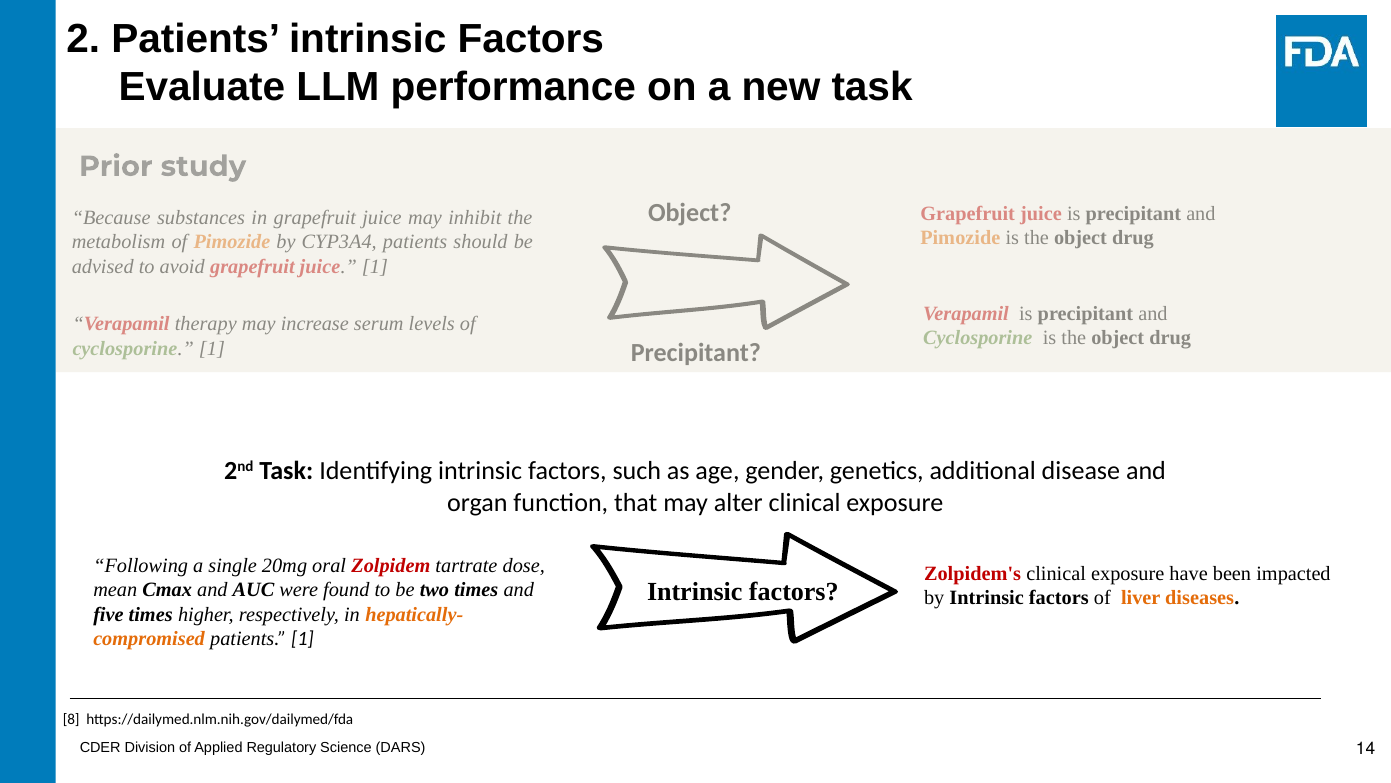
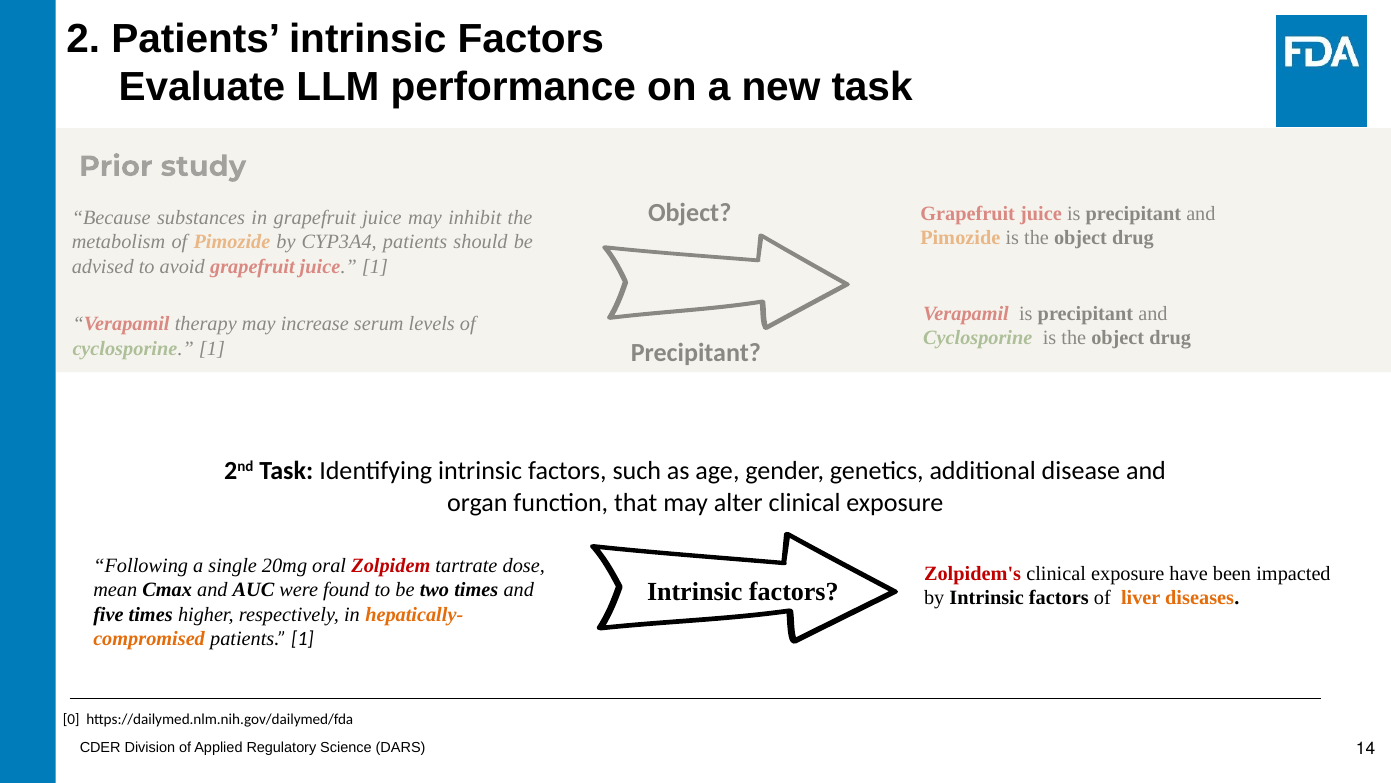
8: 8 -> 0
